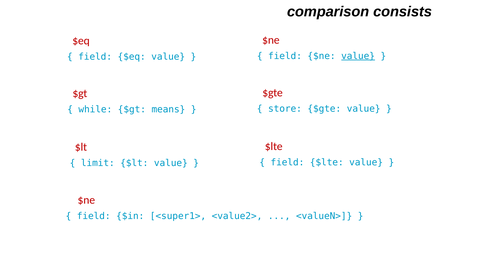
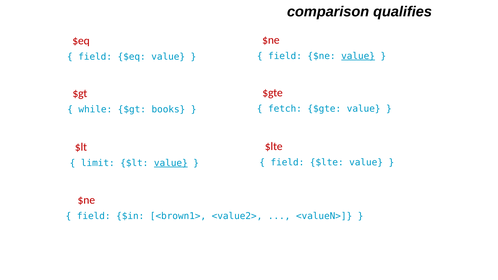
consists: consists -> qualifies
store: store -> fetch
means: means -> books
value at (171, 163) underline: none -> present
<super1>: <super1> -> <brown1>
